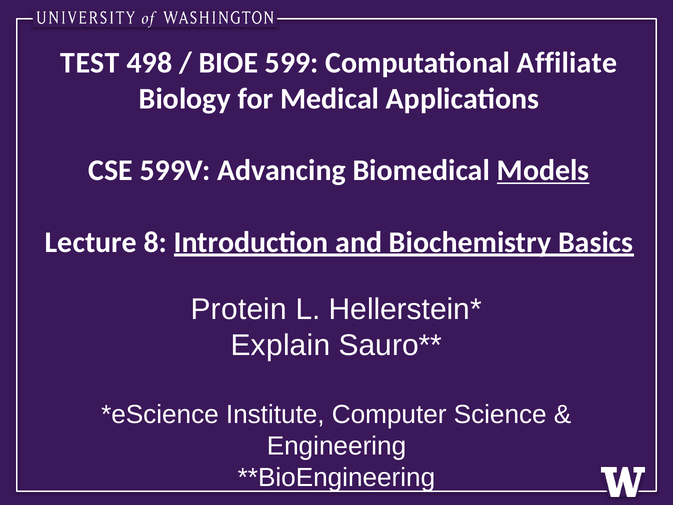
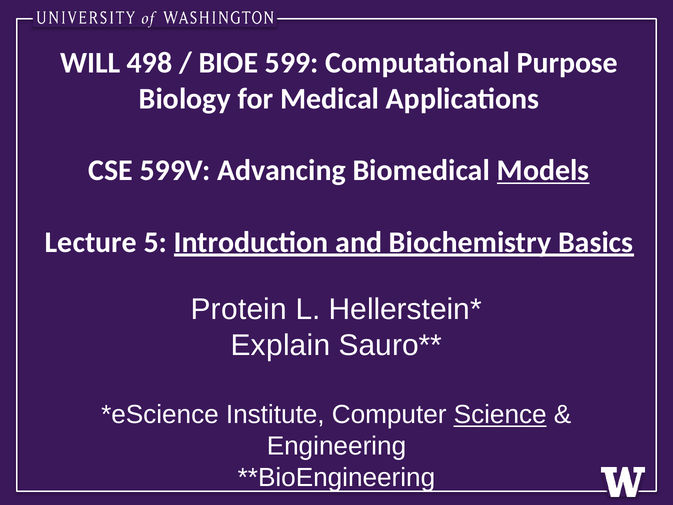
TEST: TEST -> WILL
Affiliate: Affiliate -> Purpose
8: 8 -> 5
Science underline: none -> present
